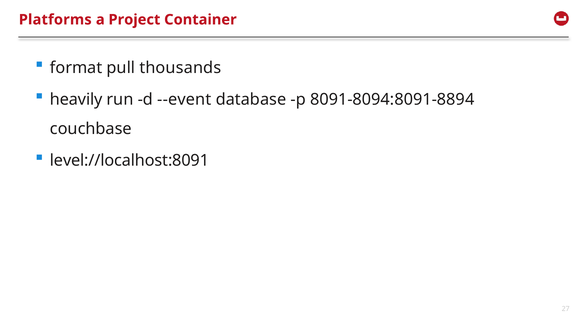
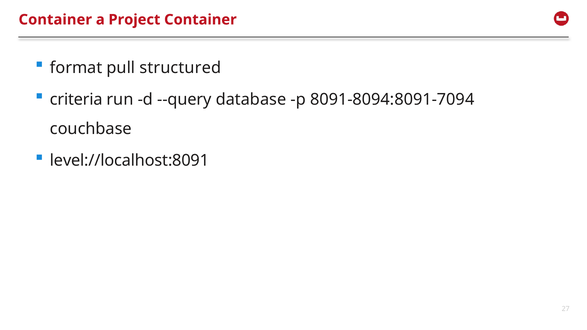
Platforms at (55, 20): Platforms -> Container
thousands: thousands -> structured
heavily: heavily -> criteria
--event: --event -> --query
8091-8094:8091-8894: 8091-8094:8091-8894 -> 8091-8094:8091-7094
